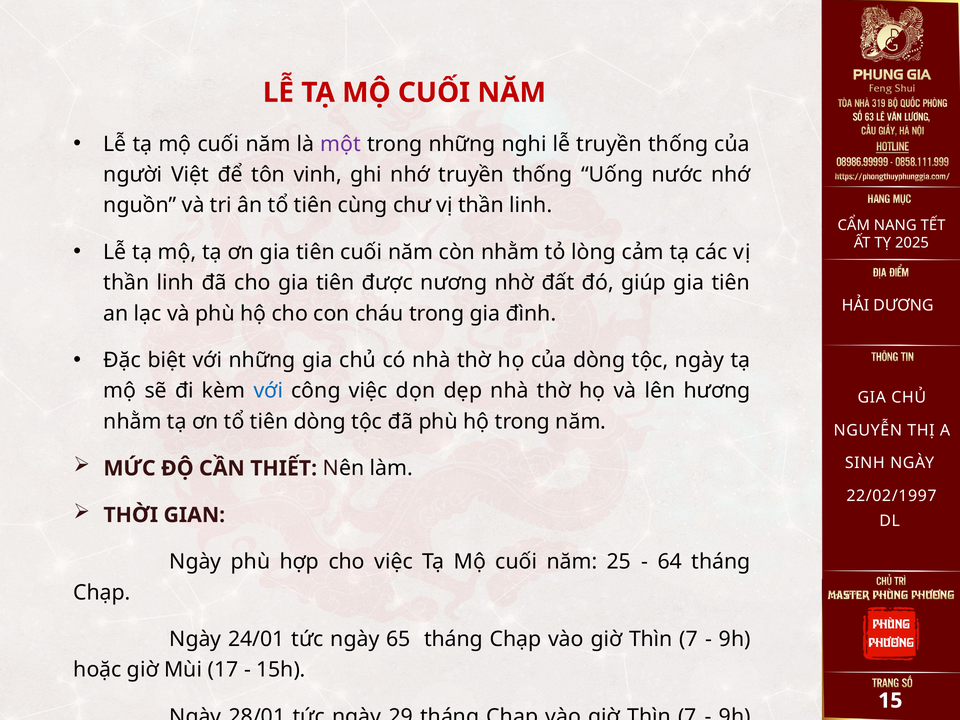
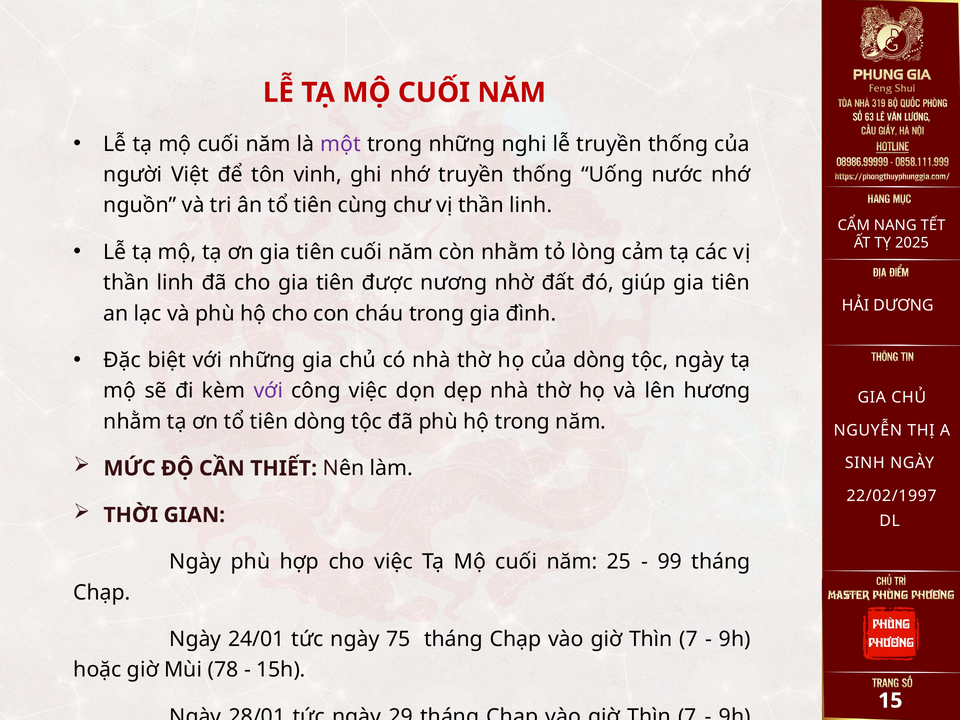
với at (268, 391) colour: blue -> purple
64: 64 -> 99
65: 65 -> 75
17: 17 -> 78
